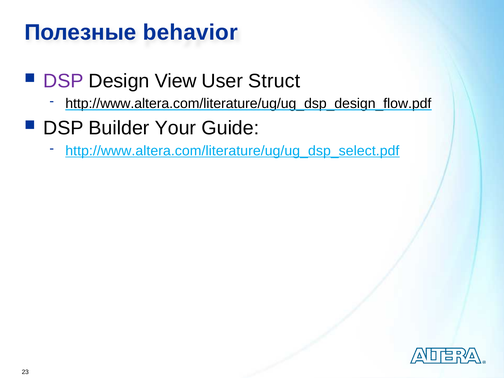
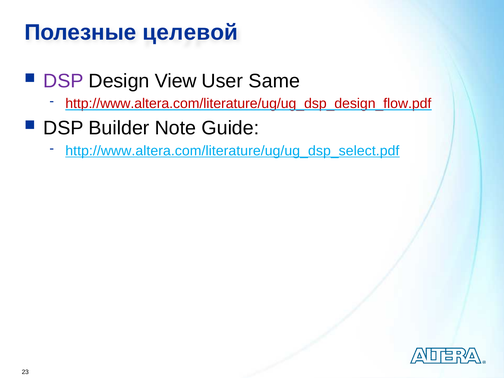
behavior: behavior -> целевой
Struct: Struct -> Same
http://www.altera.com/literature/ug/ug_dsp_design_flow.pdf colour: black -> red
Your: Your -> Note
